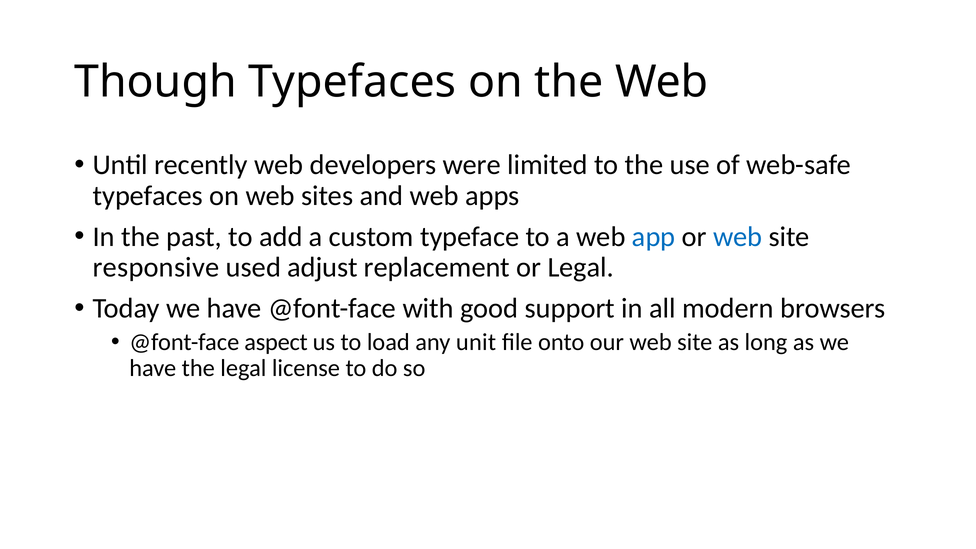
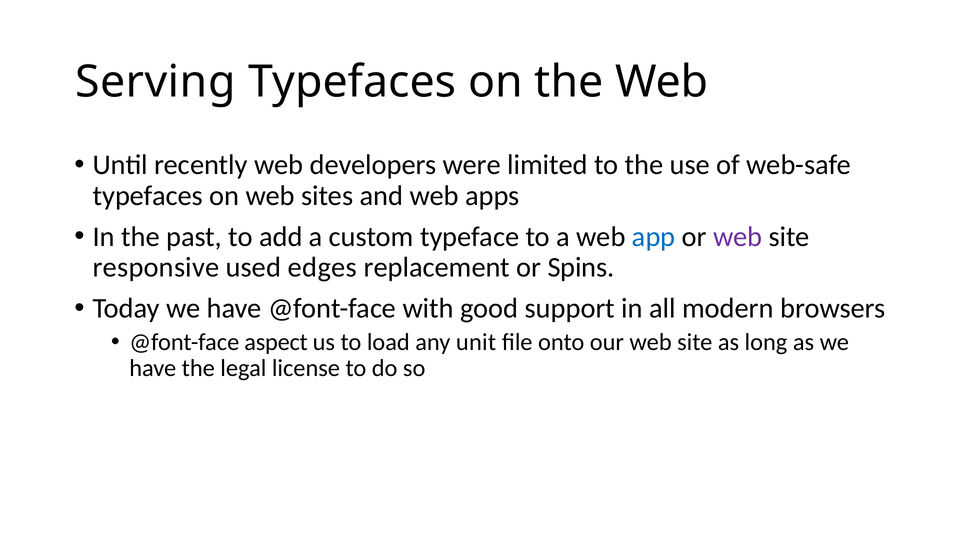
Though: Though -> Serving
web at (738, 237) colour: blue -> purple
adjust: adjust -> edges
or Legal: Legal -> Spins
